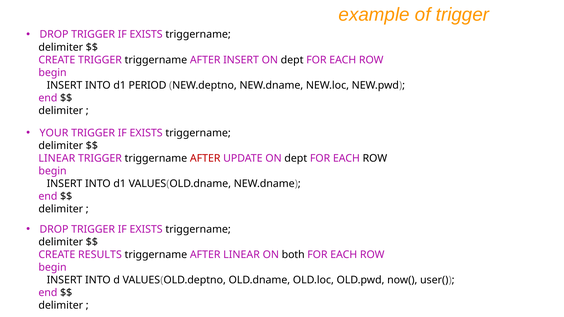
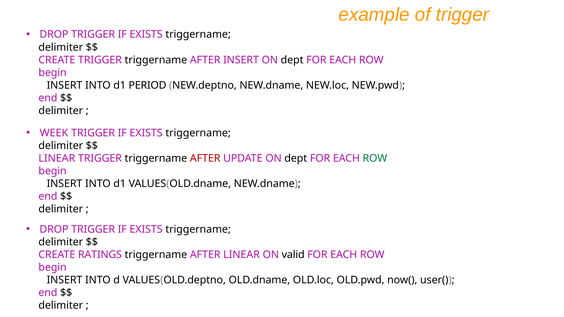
YOUR: YOUR -> WEEK
ROW at (375, 158) colour: black -> green
RESULTS: RESULTS -> RATINGS
both: both -> valid
